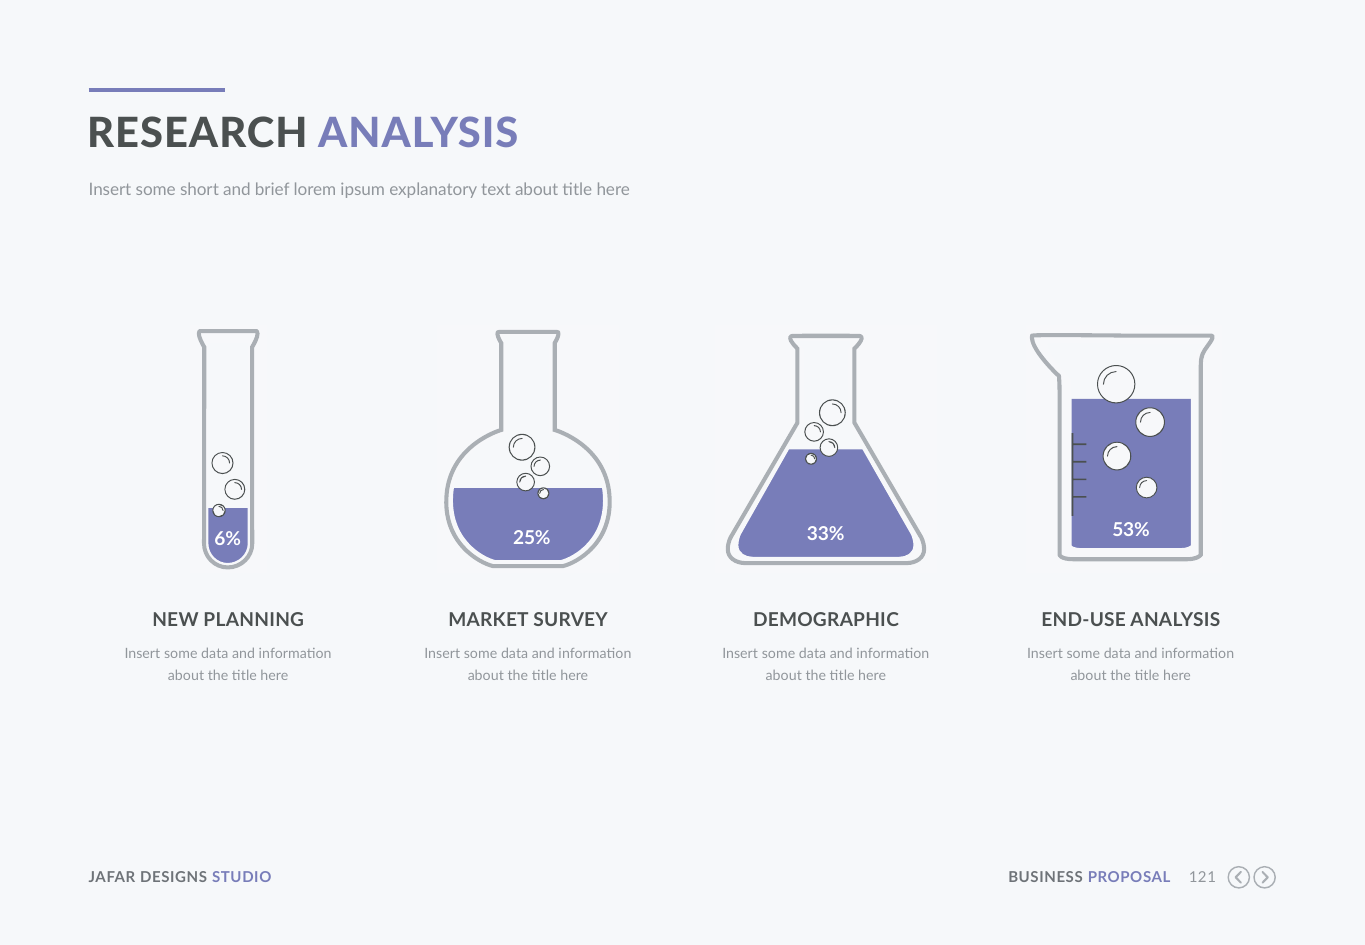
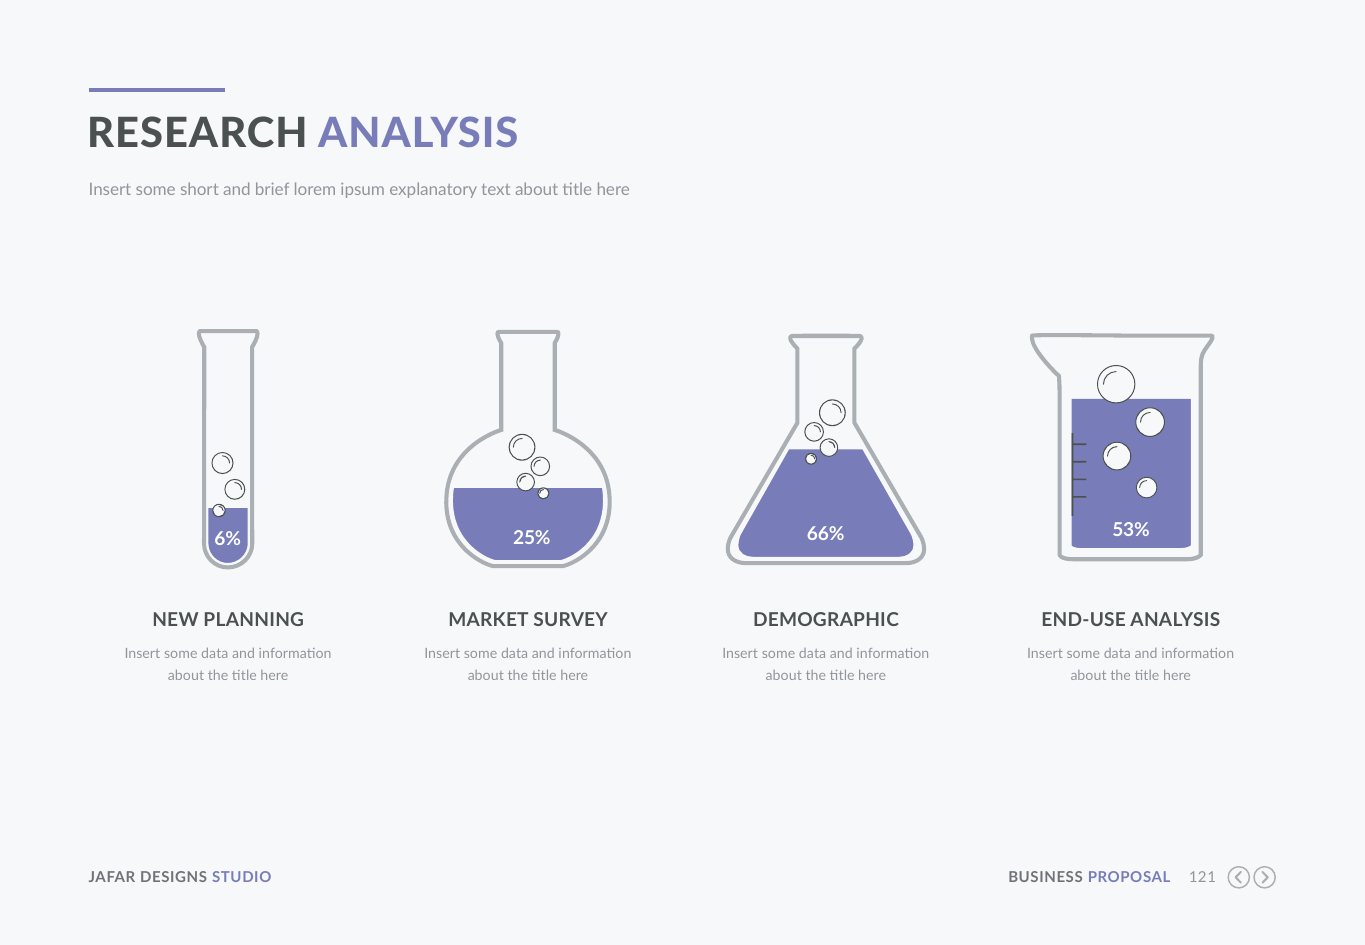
33%: 33% -> 66%
